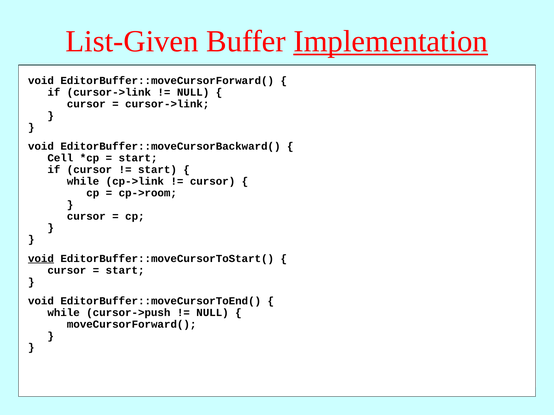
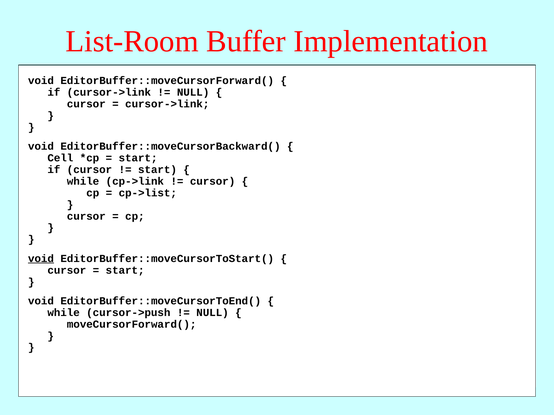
List-Given: List-Given -> List-Room
Implementation at (391, 41) underline: present -> none
cp->room: cp->room -> cp->list
